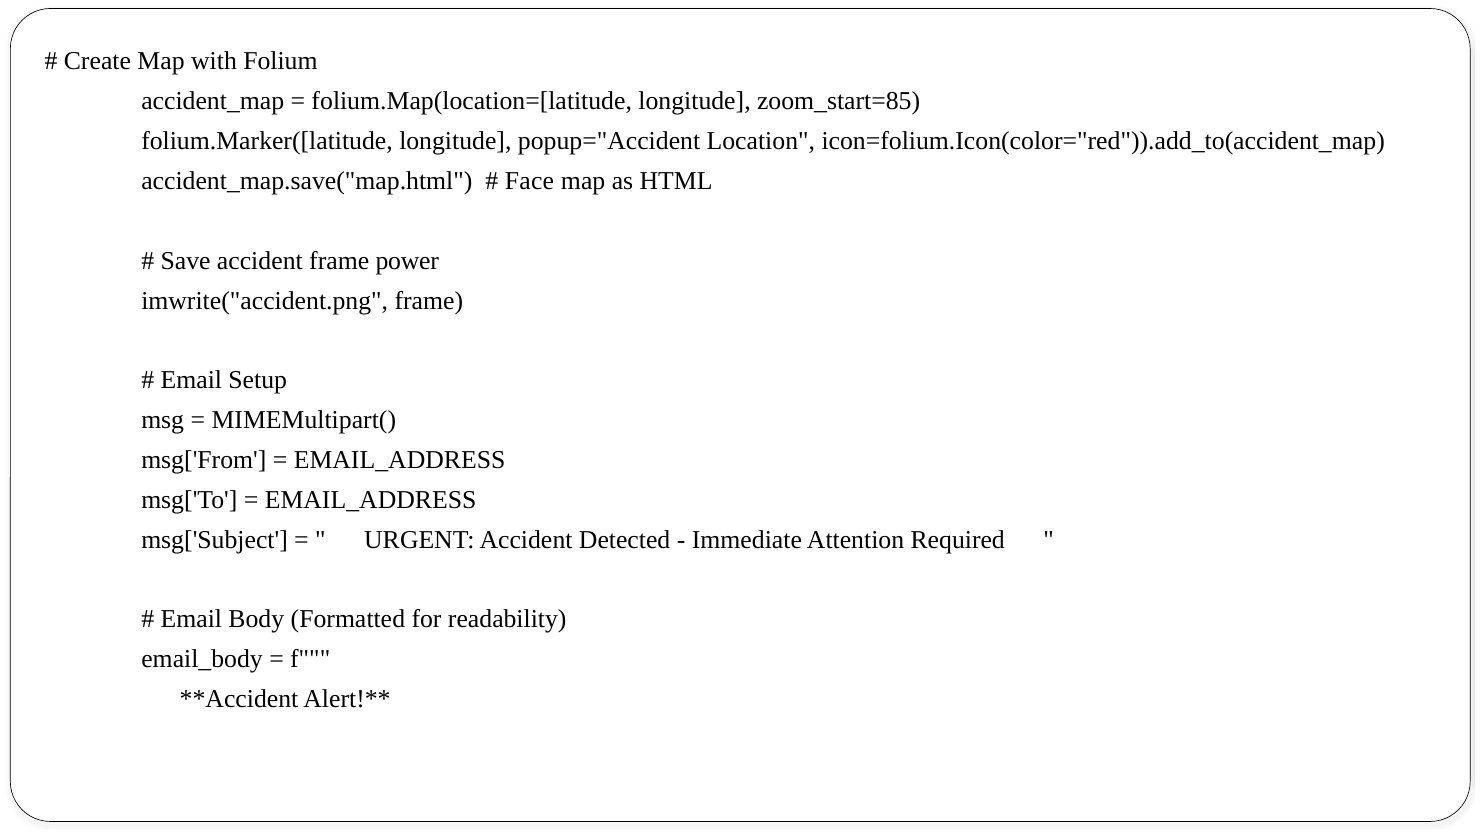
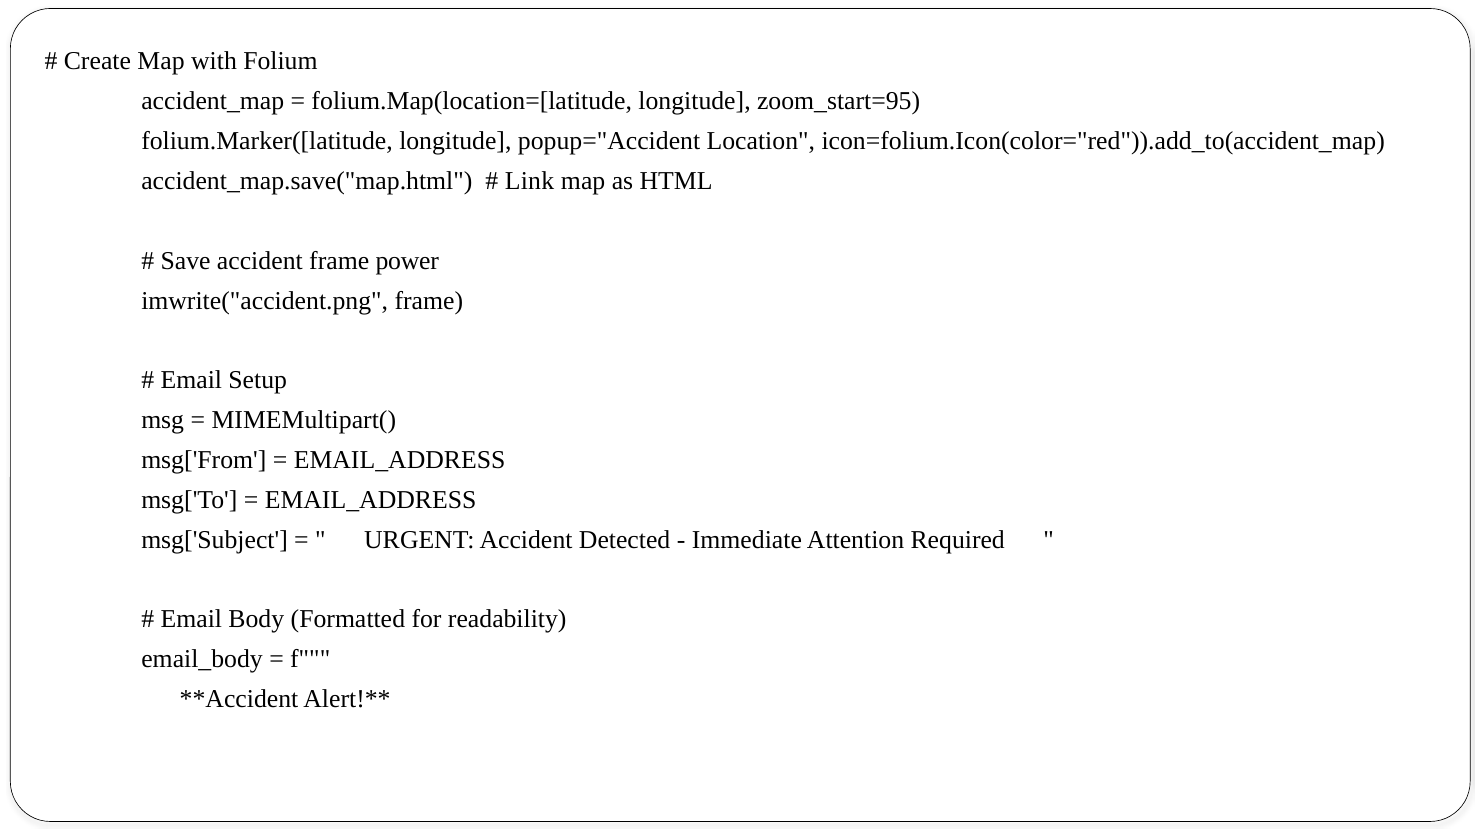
zoom_start=85: zoom_start=85 -> zoom_start=95
Face: Face -> Link
